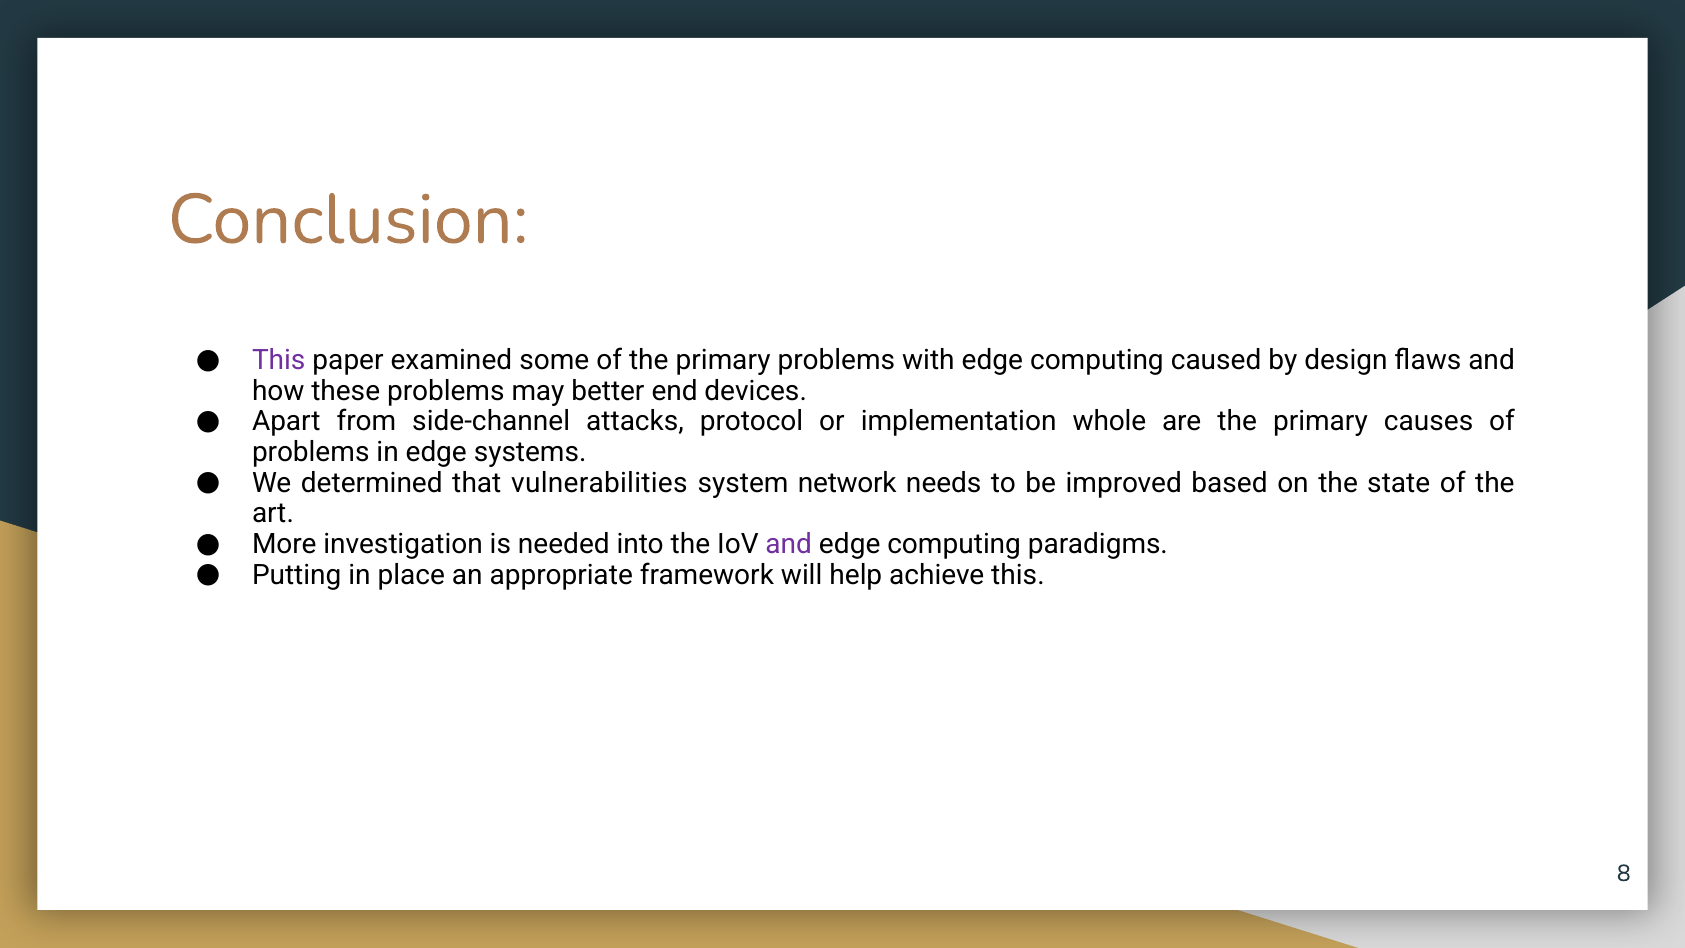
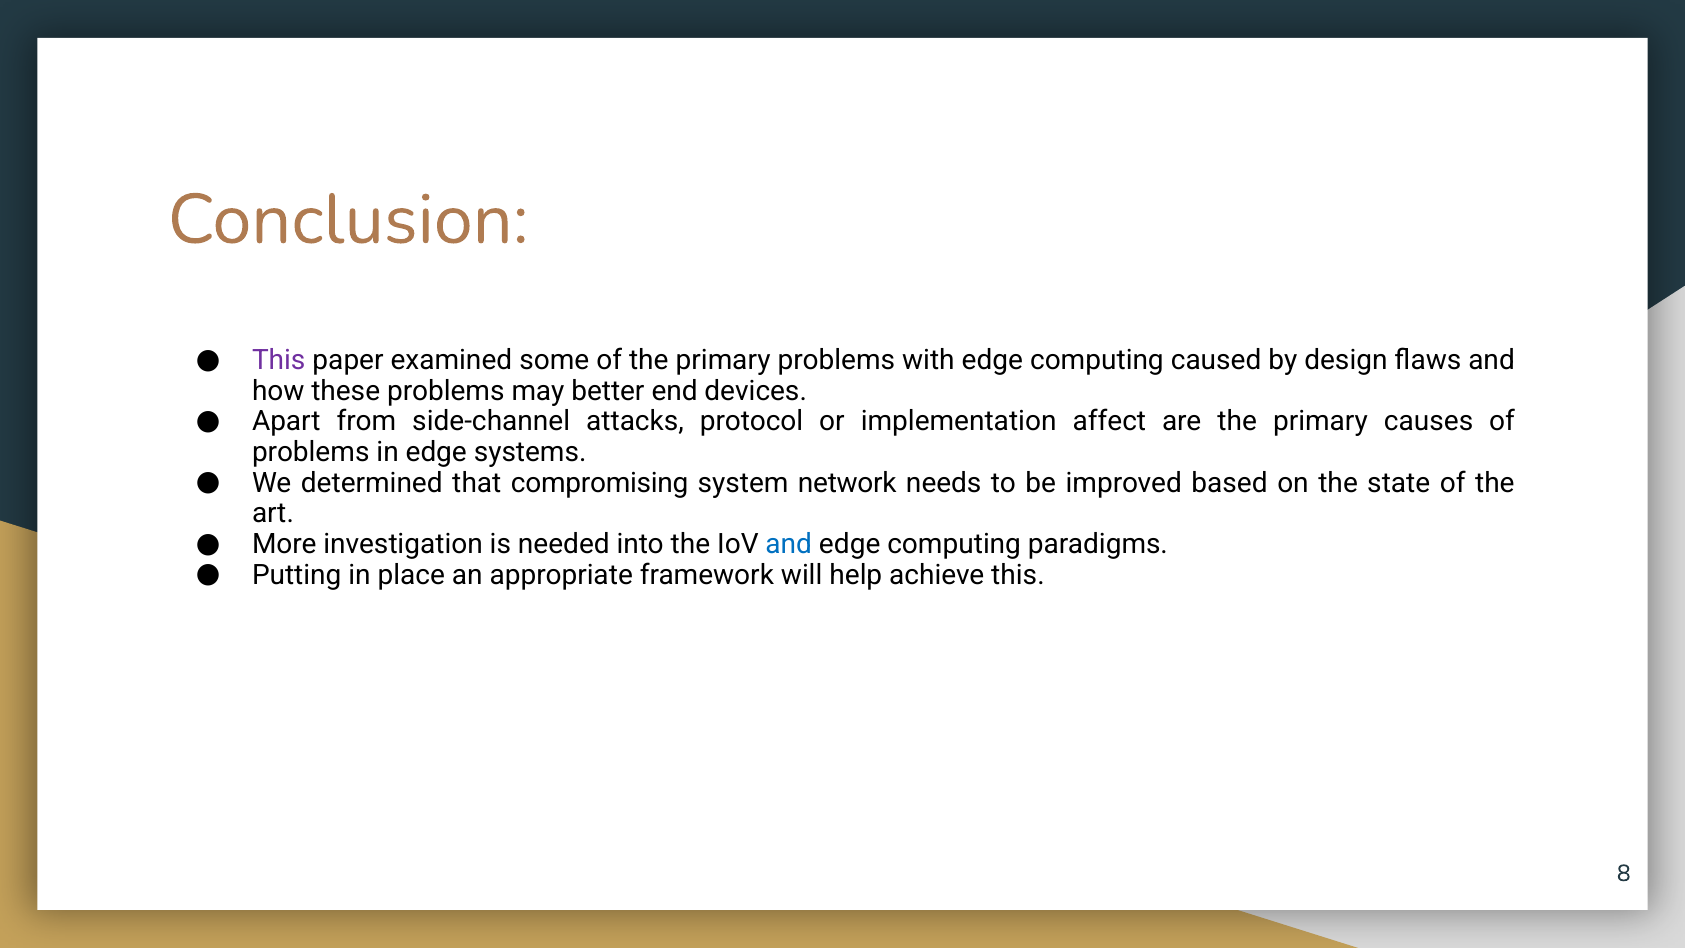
whole: whole -> affect
vulnerabilities: vulnerabilities -> compromising
and at (789, 544) colour: purple -> blue
